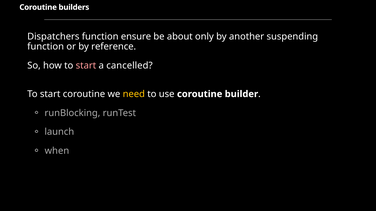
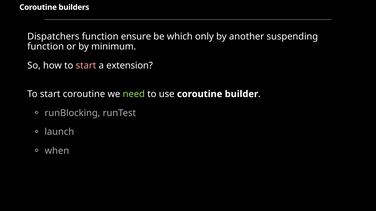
about: about -> which
reference: reference -> minimum
cancelled: cancelled -> extension
need colour: yellow -> light green
